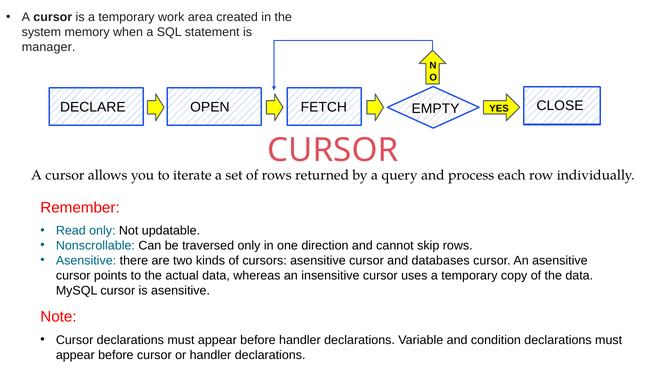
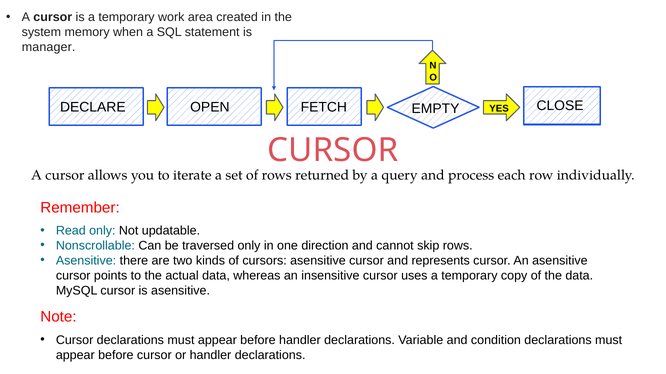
databases: databases -> represents
